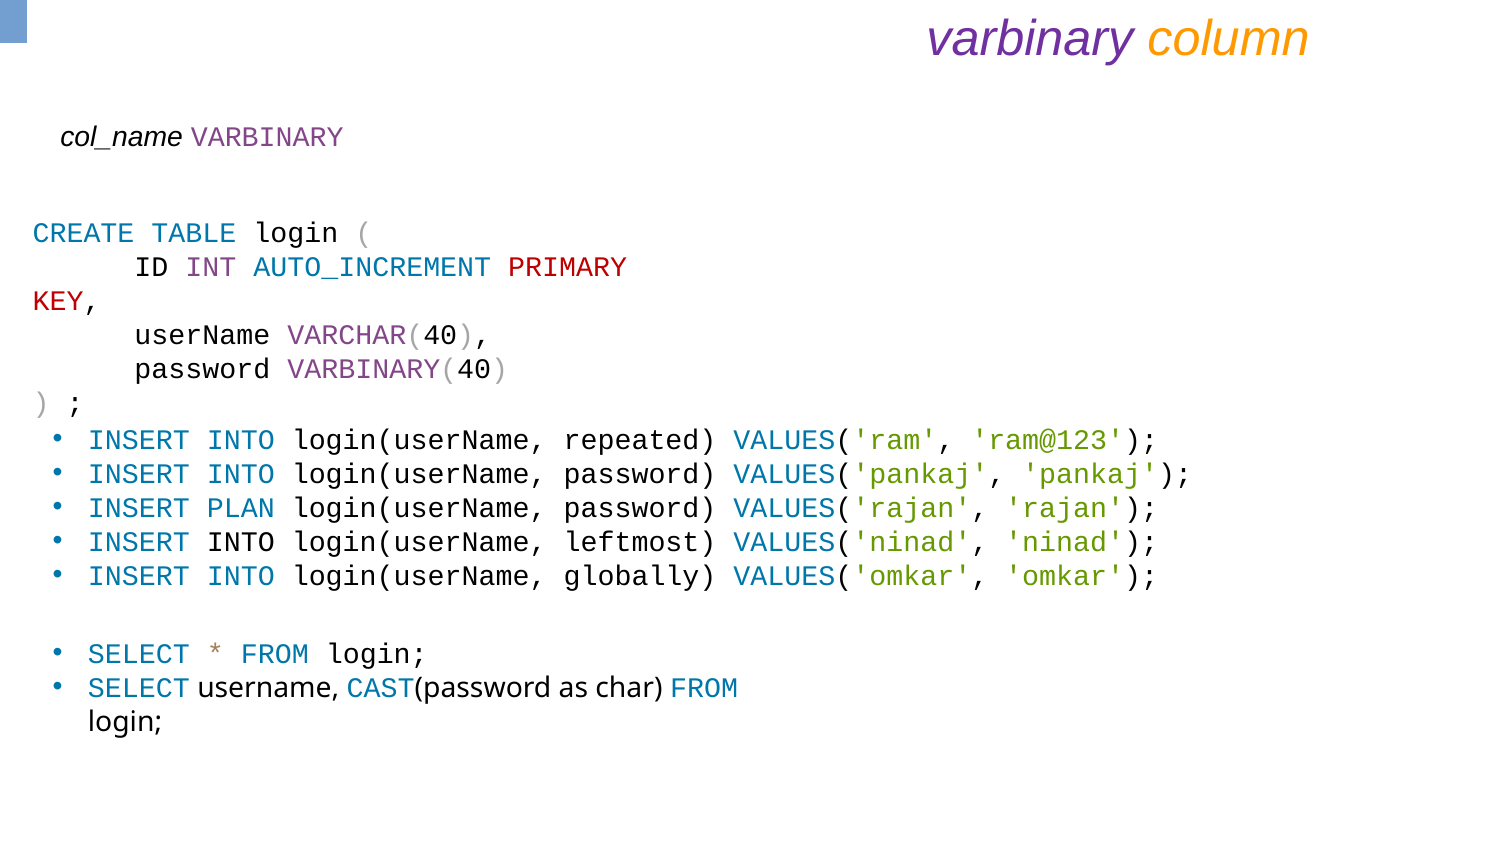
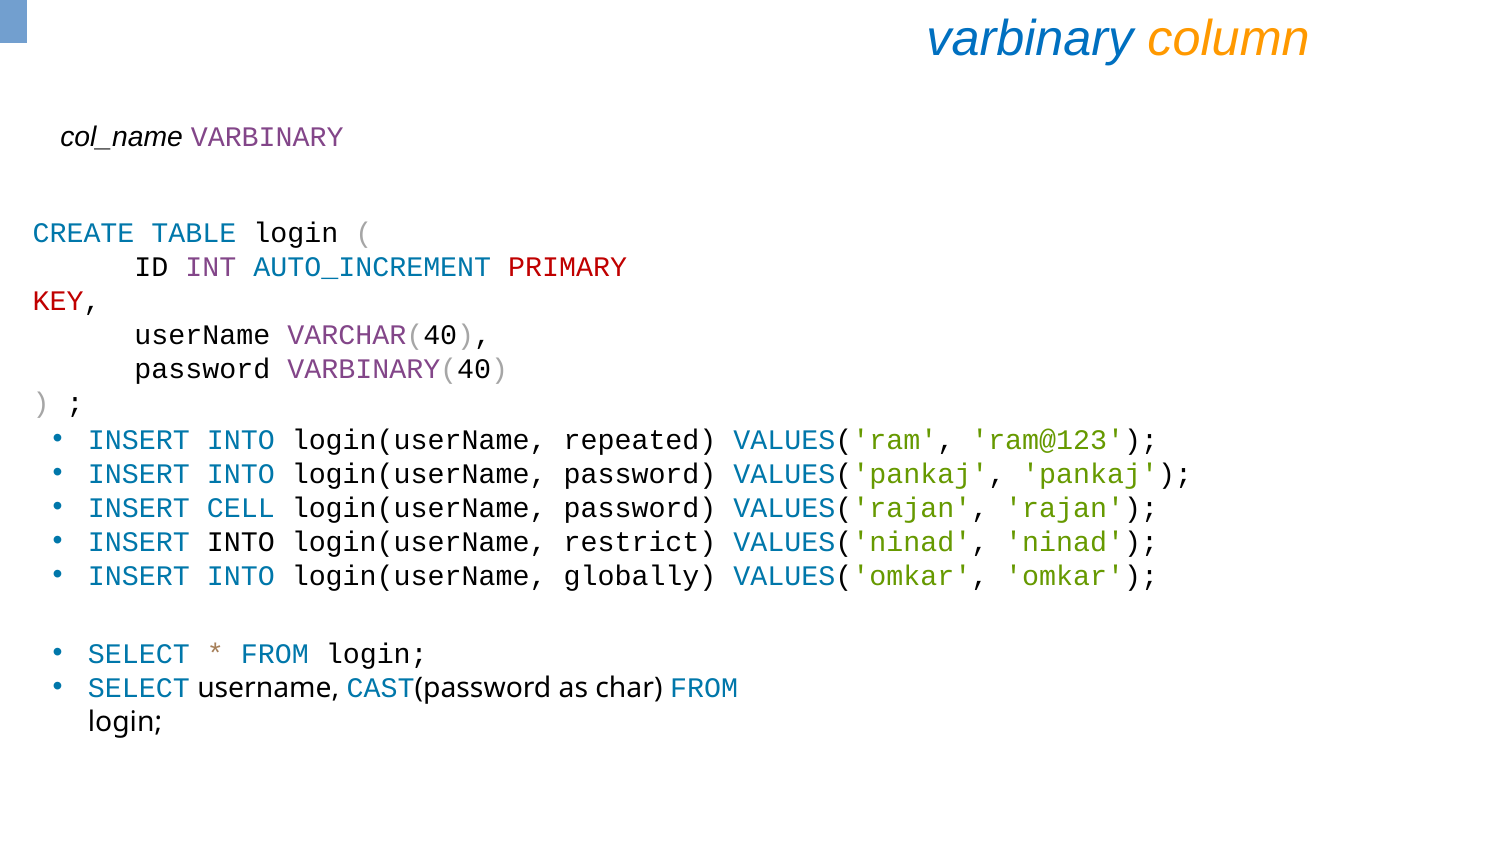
varbinary at (1030, 39) colour: purple -> blue
PLAN: PLAN -> CELL
leftmost: leftmost -> restrict
